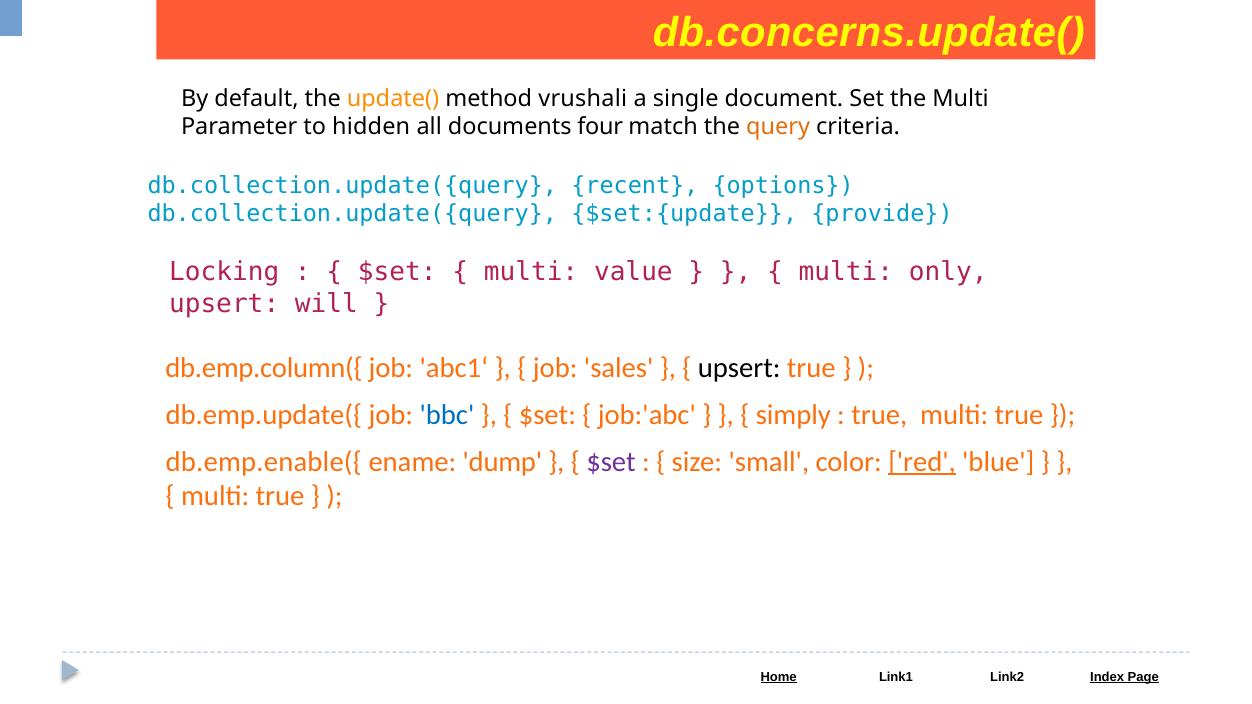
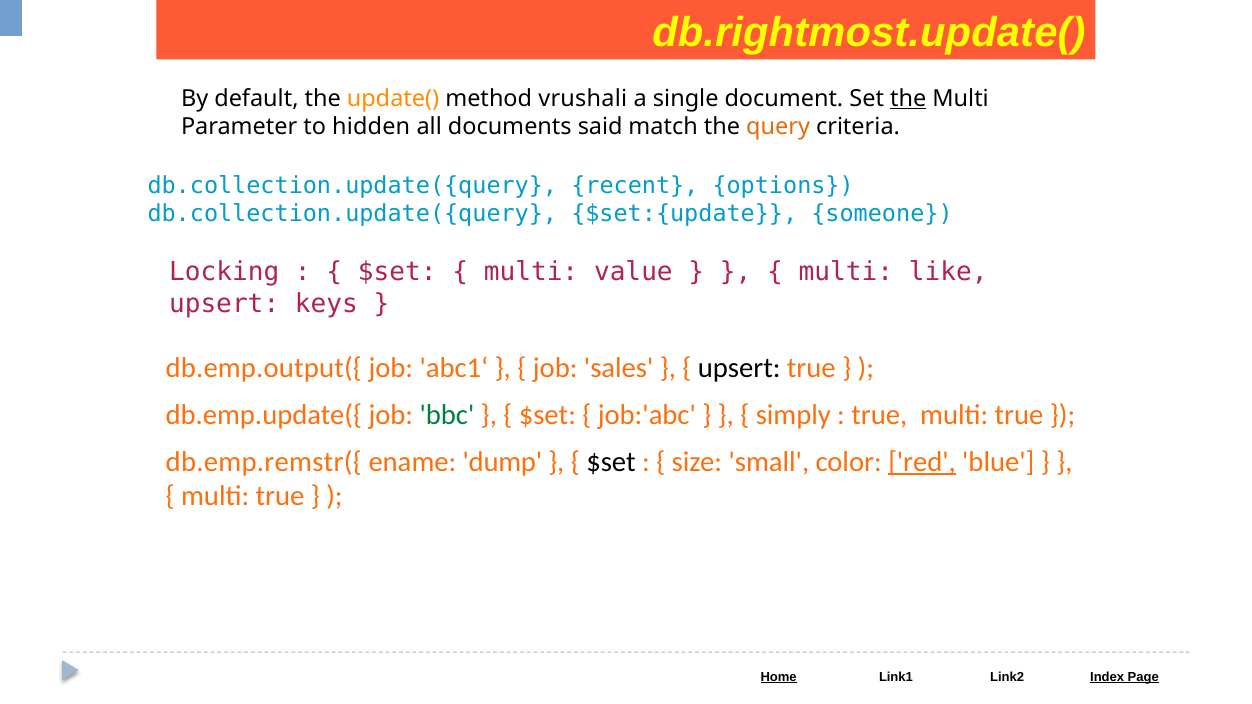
db.concerns.update(: db.concerns.update( -> db.rightmost.update(
the at (908, 99) underline: none -> present
four: four -> said
provide: provide -> someone
only: only -> like
will: will -> keys
db.emp.column({: db.emp.column({ -> db.emp.output({
bbc colour: blue -> green
db.emp.enable({: db.emp.enable({ -> db.emp.remstr({
$set at (611, 462) colour: purple -> black
